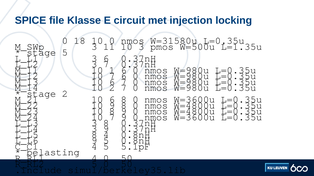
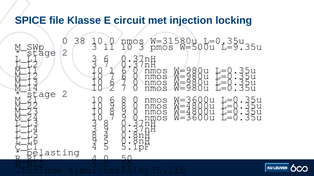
18: 18 -> 38
L=1.35u: L=1.35u -> L=9.35u
5 at (65, 53): 5 -> 2
